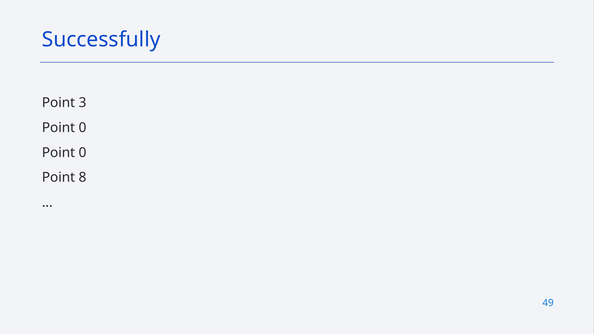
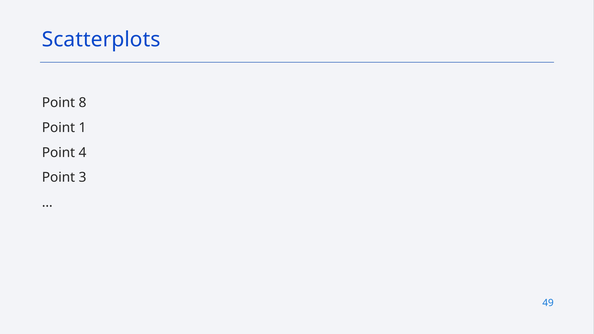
Successfully: Successfully -> Scatterplots
3: 3 -> 8
0 at (82, 128): 0 -> 1
0 at (82, 153): 0 -> 4
8: 8 -> 3
